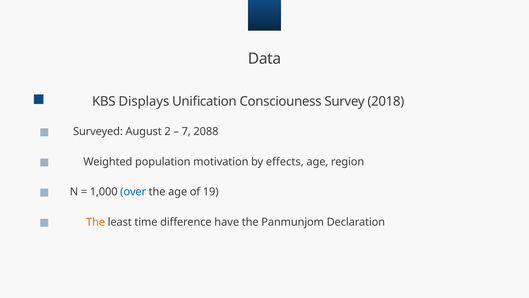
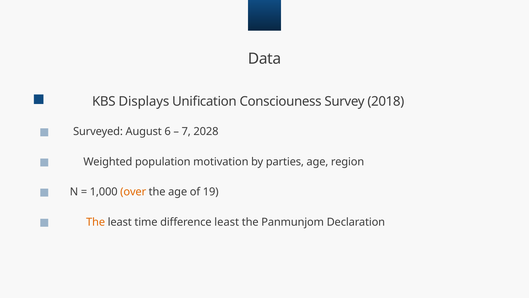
2: 2 -> 6
2088: 2088 -> 2028
effects: effects -> parties
over colour: blue -> orange
difference have: have -> least
